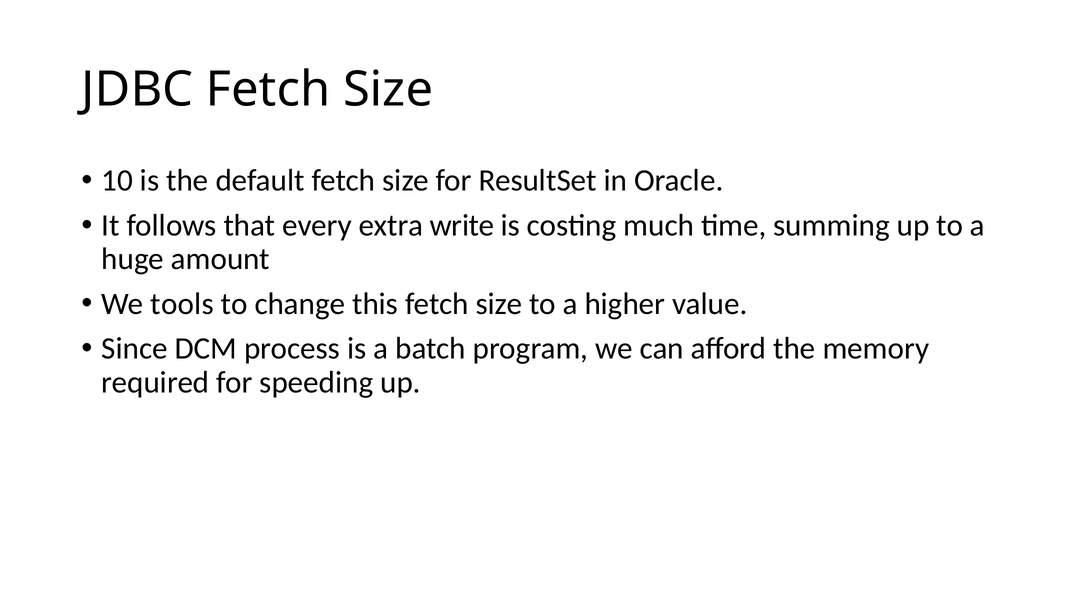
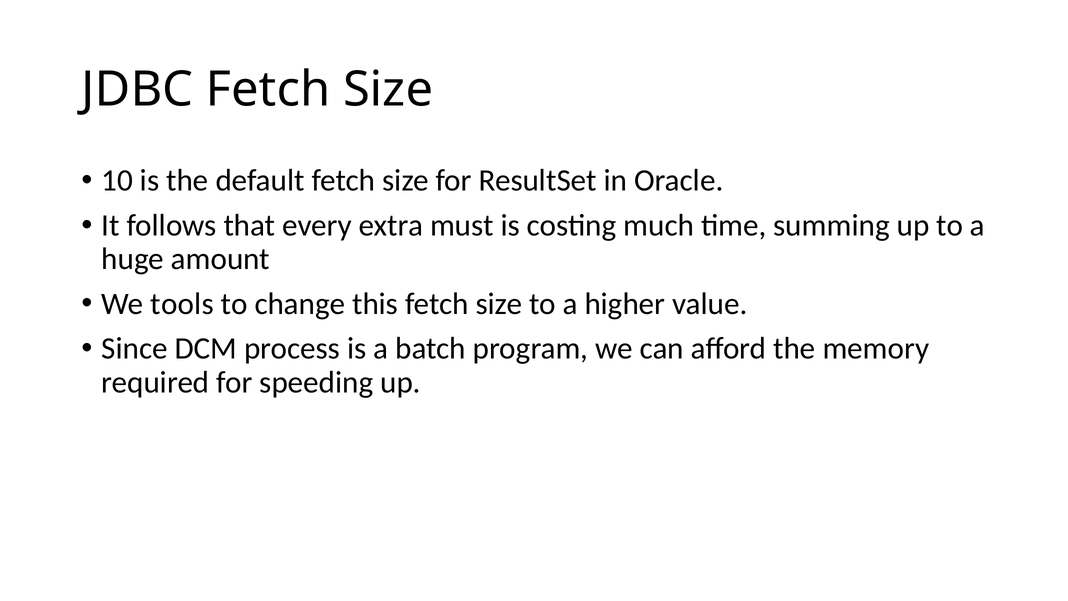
write: write -> must
